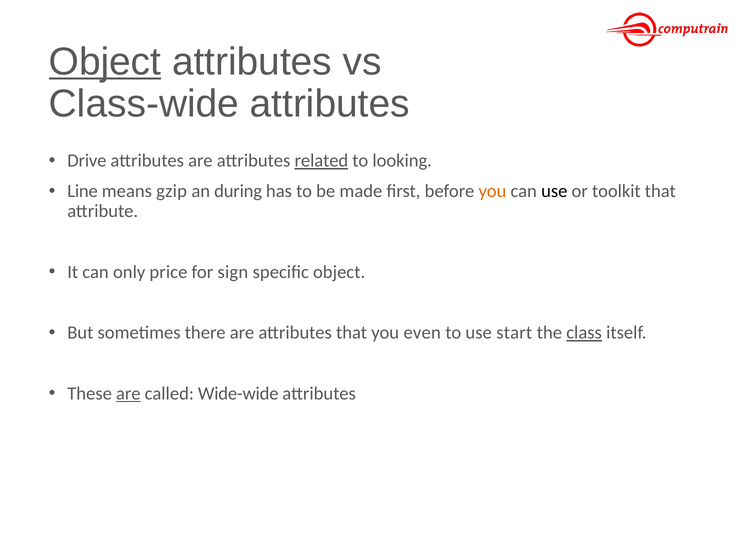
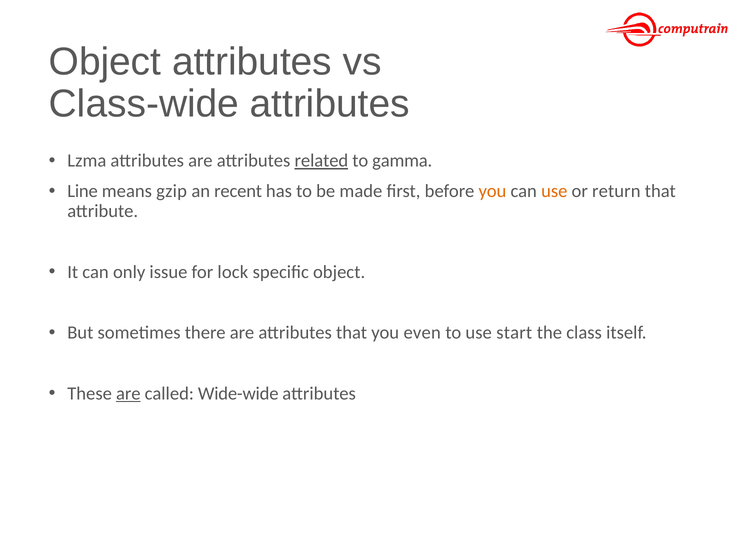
Object at (105, 62) underline: present -> none
Drive: Drive -> Lzma
looking: looking -> gamma
during: during -> recent
use at (554, 191) colour: black -> orange
toolkit: toolkit -> return
price: price -> issue
sign: sign -> lock
class underline: present -> none
